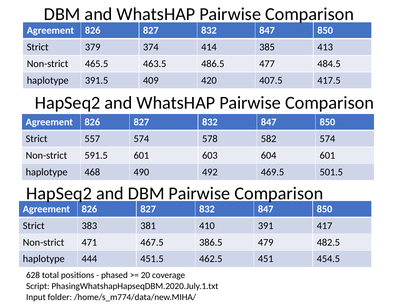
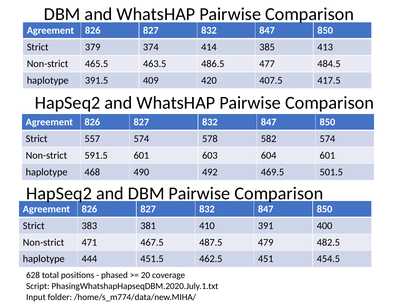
417: 417 -> 400
386.5: 386.5 -> 487.5
